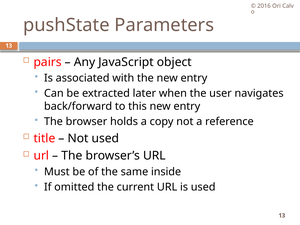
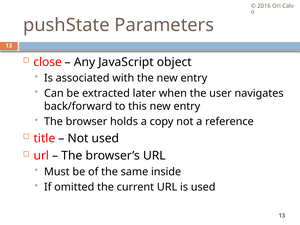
pairs: pairs -> close
